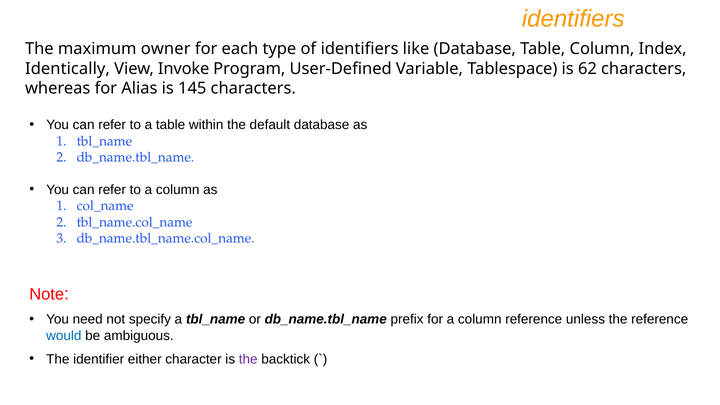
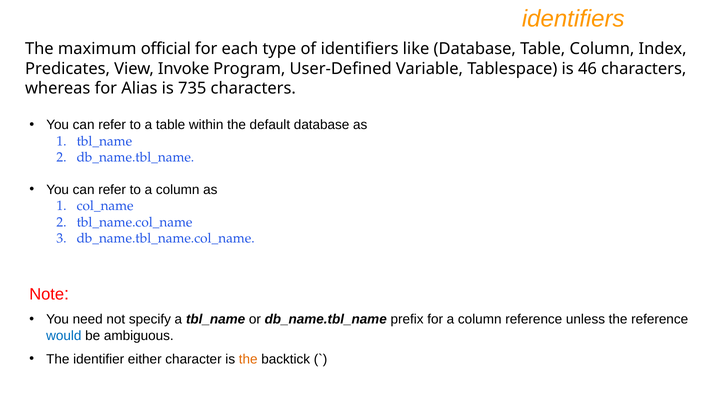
owner: owner -> official
Identically: Identically -> Predicates
62: 62 -> 46
145: 145 -> 735
the at (248, 359) colour: purple -> orange
